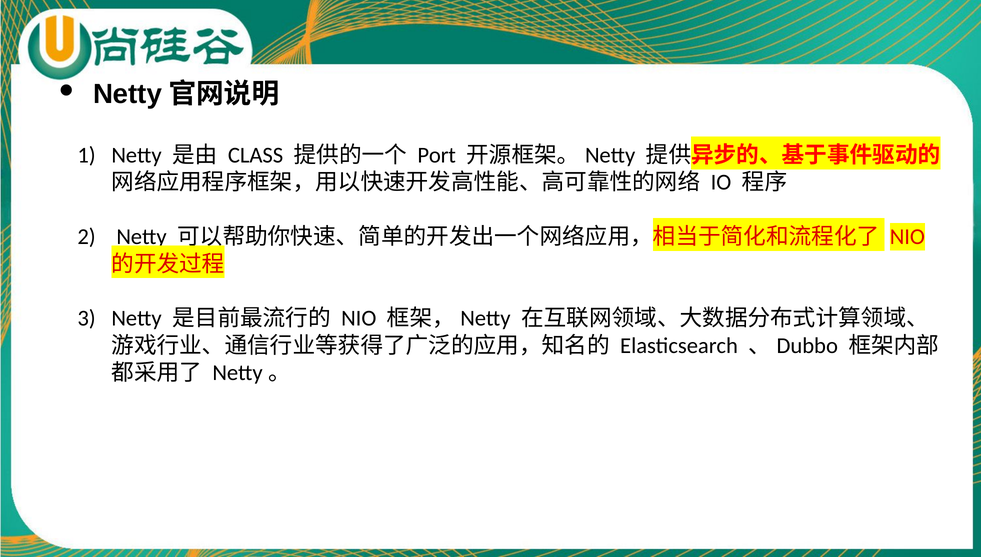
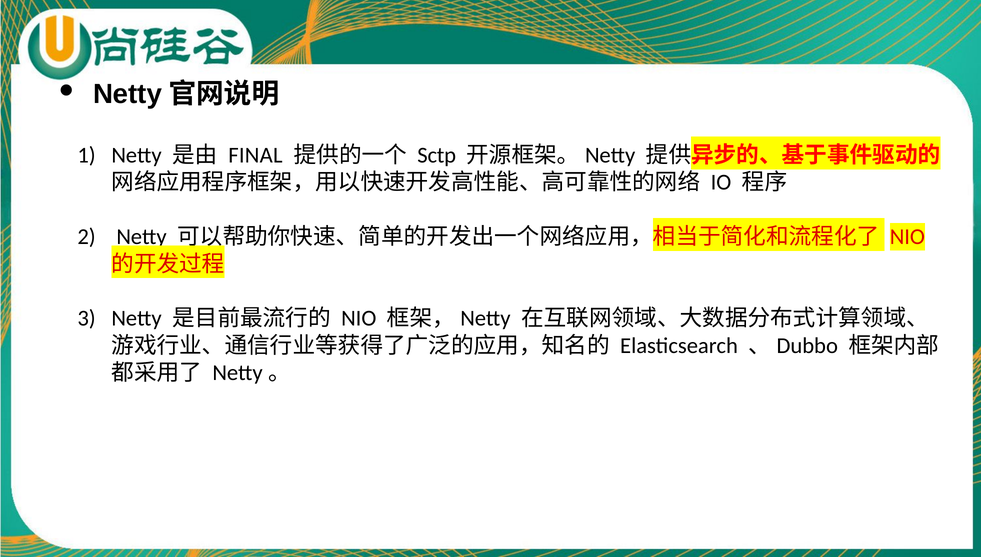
CLASS: CLASS -> FINAL
Port: Port -> Sctp
